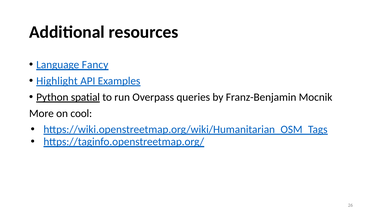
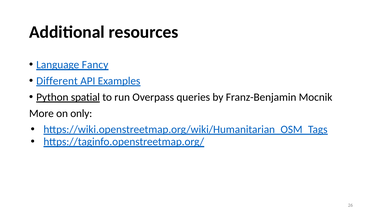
Highlight: Highlight -> Different
cool: cool -> only
